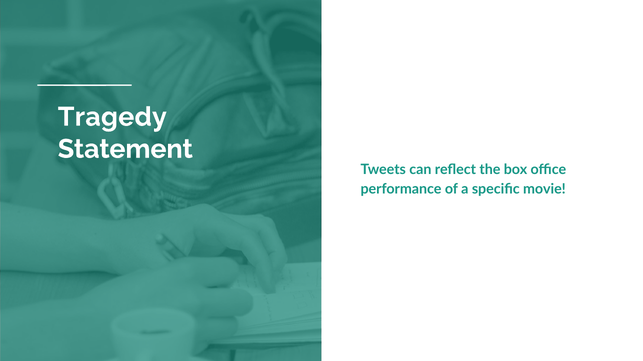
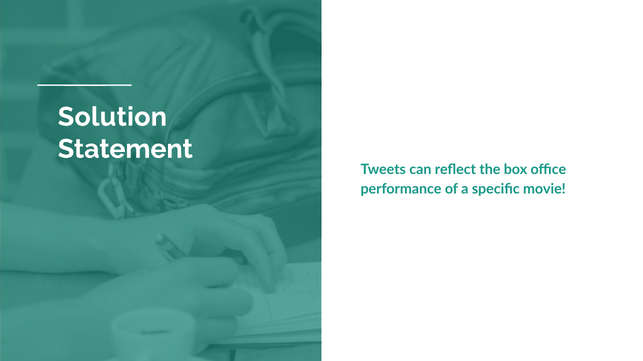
Tragedy: Tragedy -> Solution
